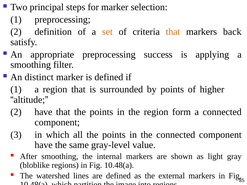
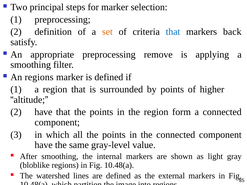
that at (173, 32) colour: orange -> blue
success: success -> remove
An distinct: distinct -> regions
